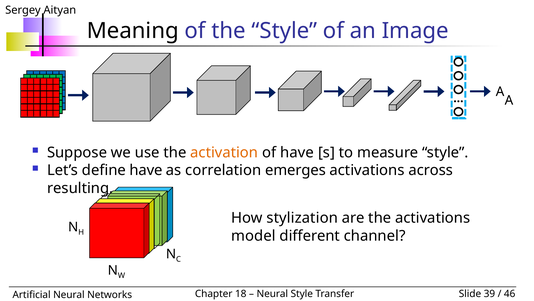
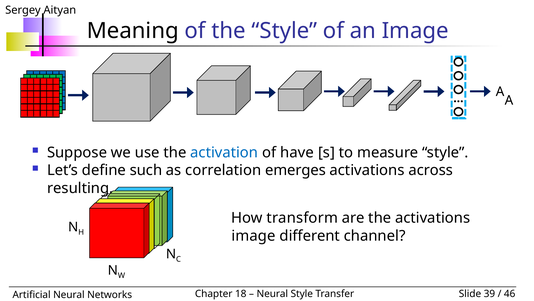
activation colour: orange -> blue
define have: have -> such
stylization: stylization -> transform
model at (254, 235): model -> image
